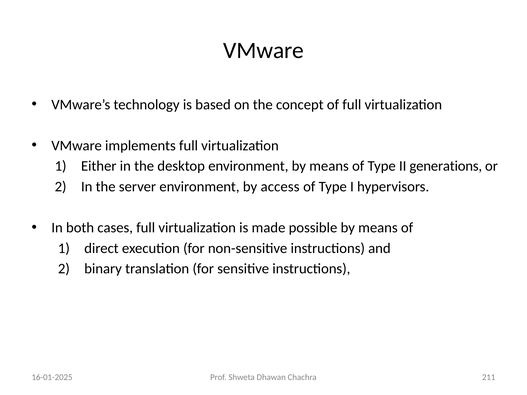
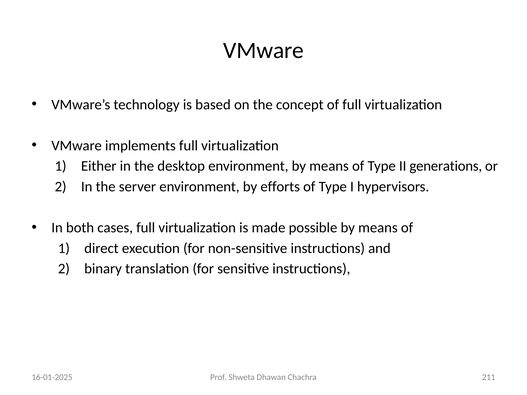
access: access -> efforts
